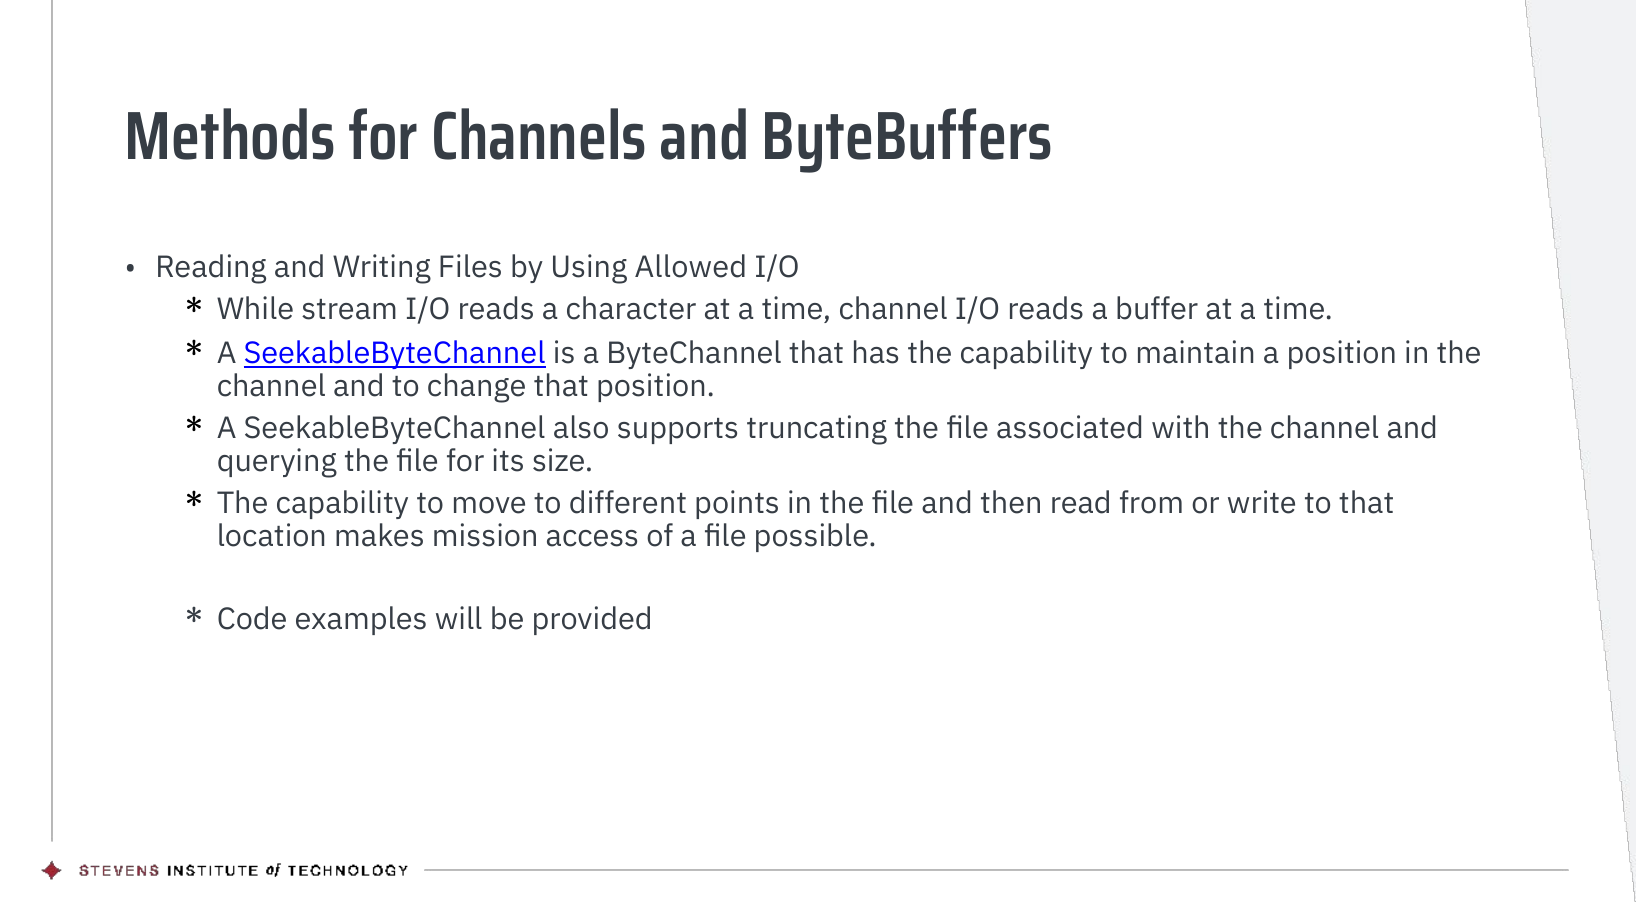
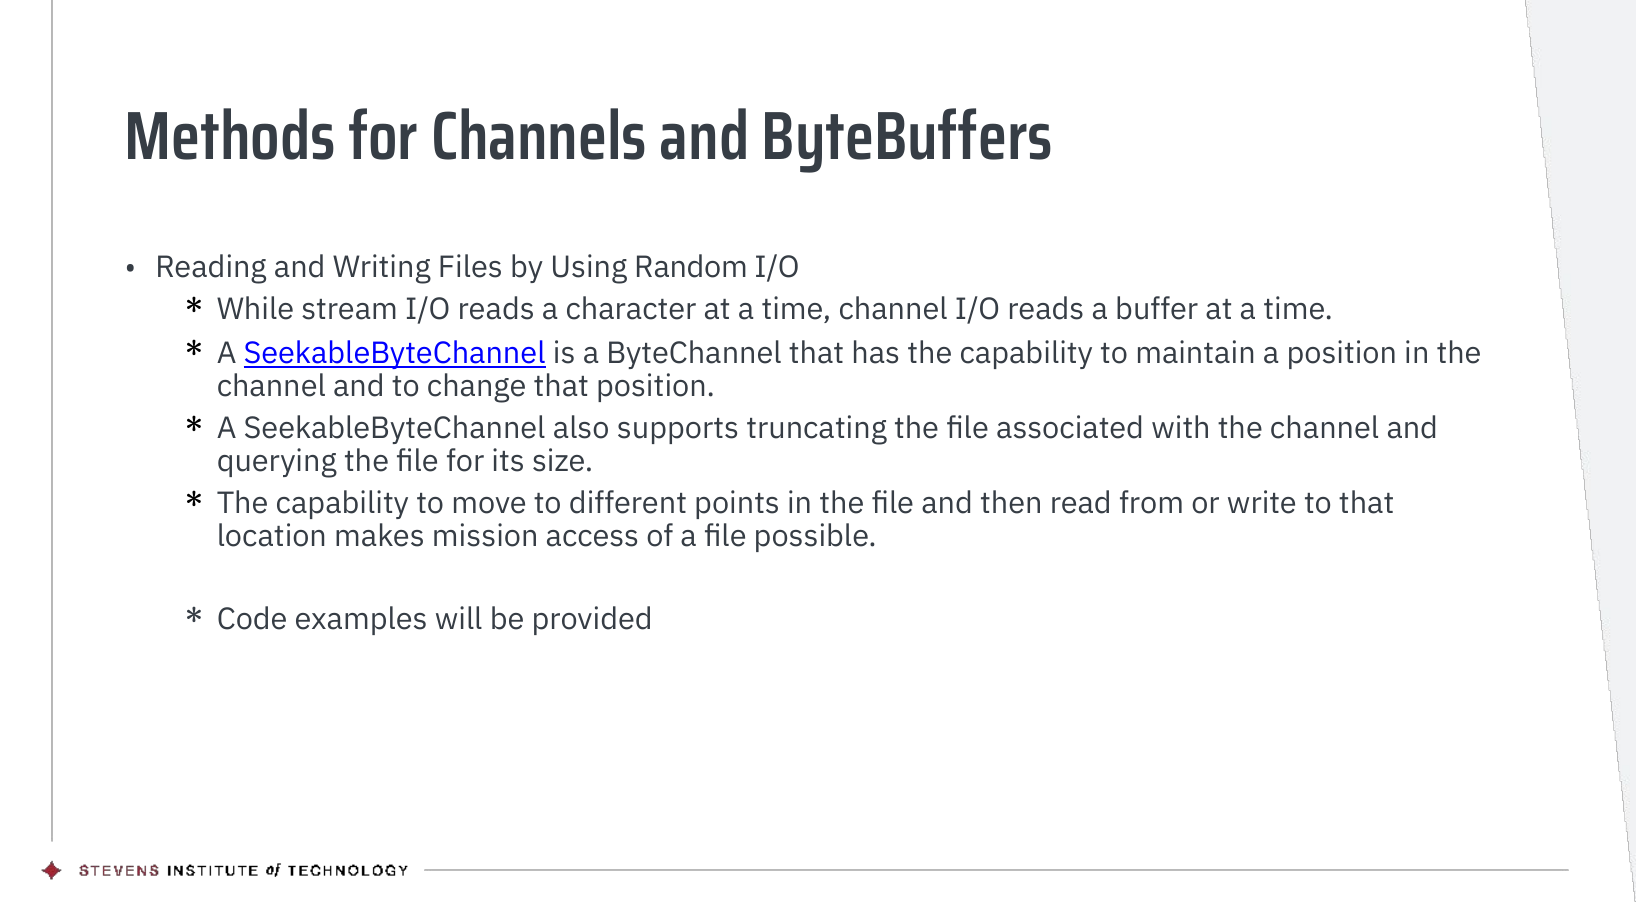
Allowed: Allowed -> Random
